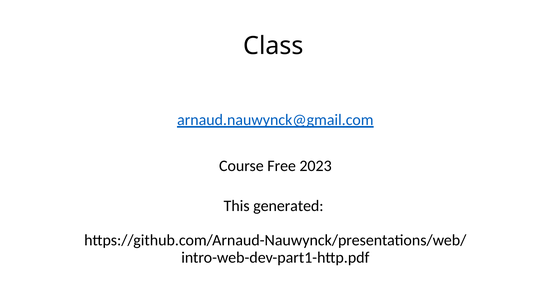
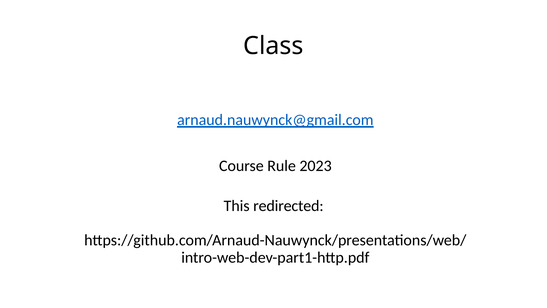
Free: Free -> Rule
generated: generated -> redirected
